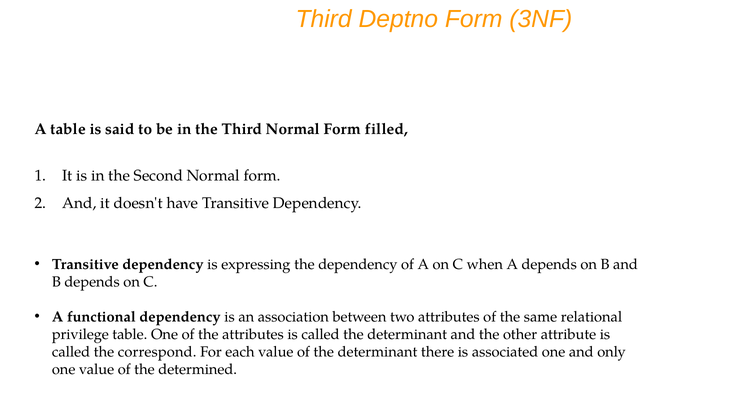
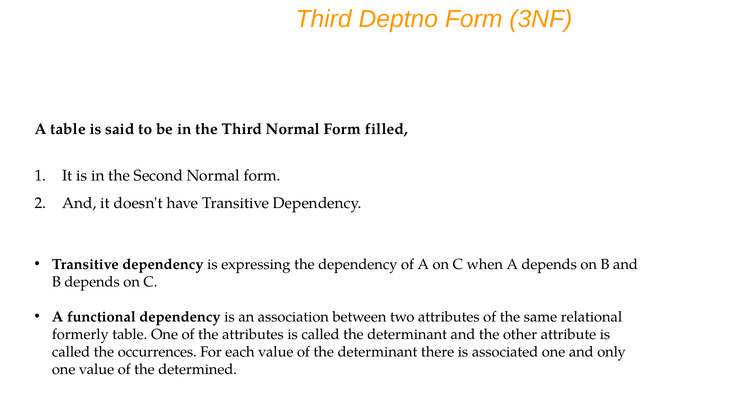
privilege: privilege -> formerly
correspond: correspond -> occurrences
